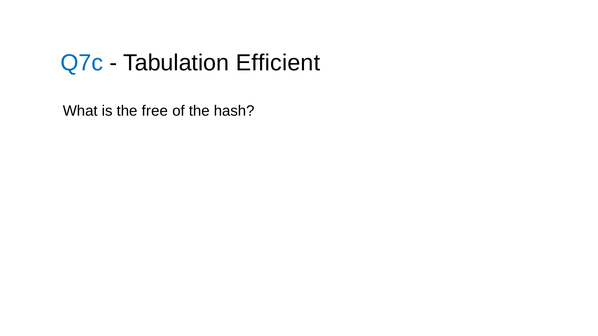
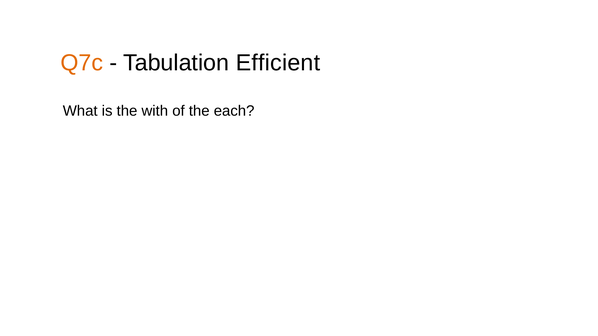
Q7c colour: blue -> orange
free: free -> with
hash: hash -> each
